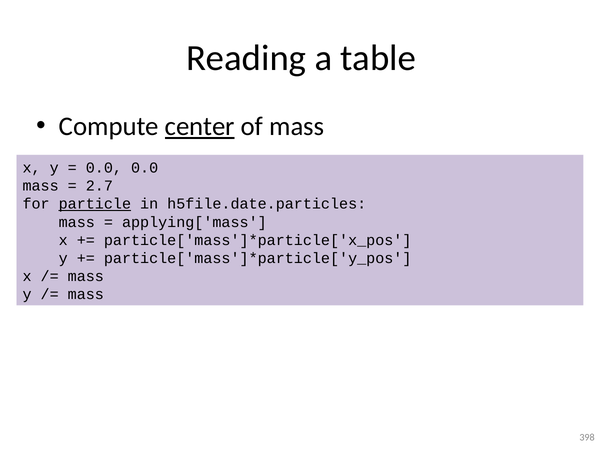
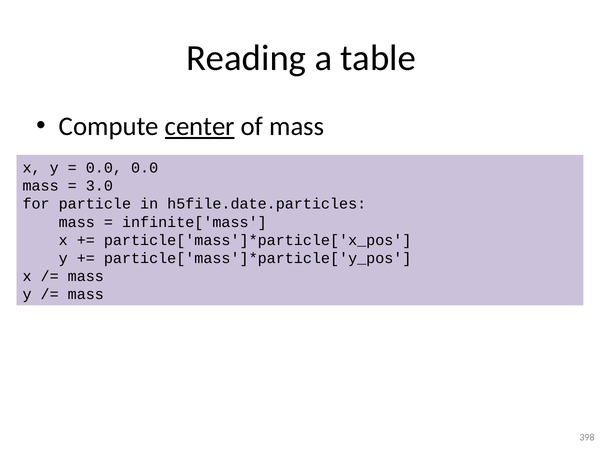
2.7: 2.7 -> 3.0
particle underline: present -> none
applying['mass: applying['mass -> infinite['mass
